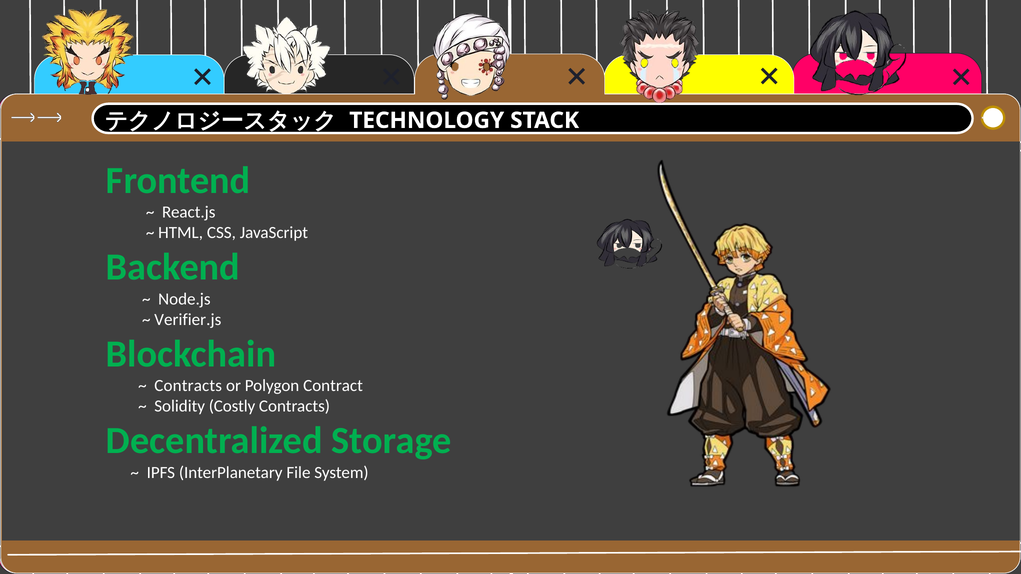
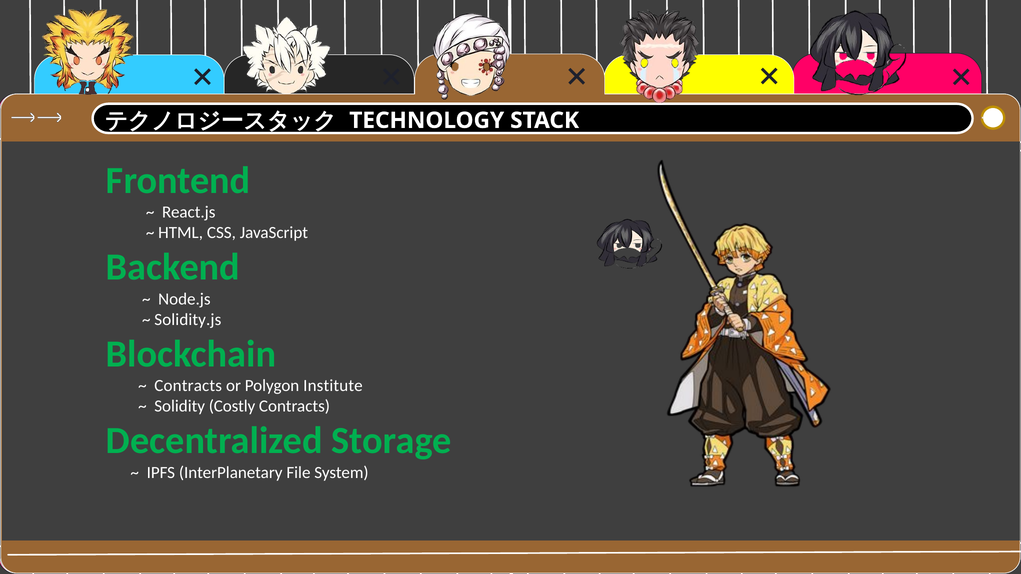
Verifier.js: Verifier.js -> Solidity.js
Contract: Contract -> Institute
